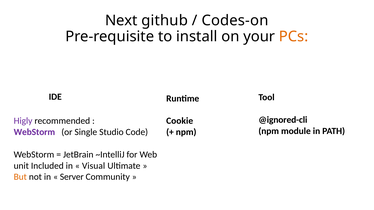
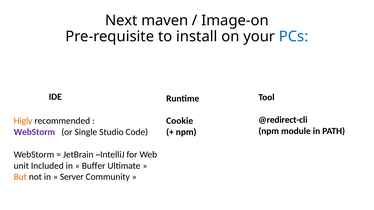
github: github -> maven
Codes-on: Codes-on -> Image-on
PCs colour: orange -> blue
@ignored-cli: @ignored-cli -> @redirect-cli
Higly colour: purple -> orange
Visual: Visual -> Buffer
